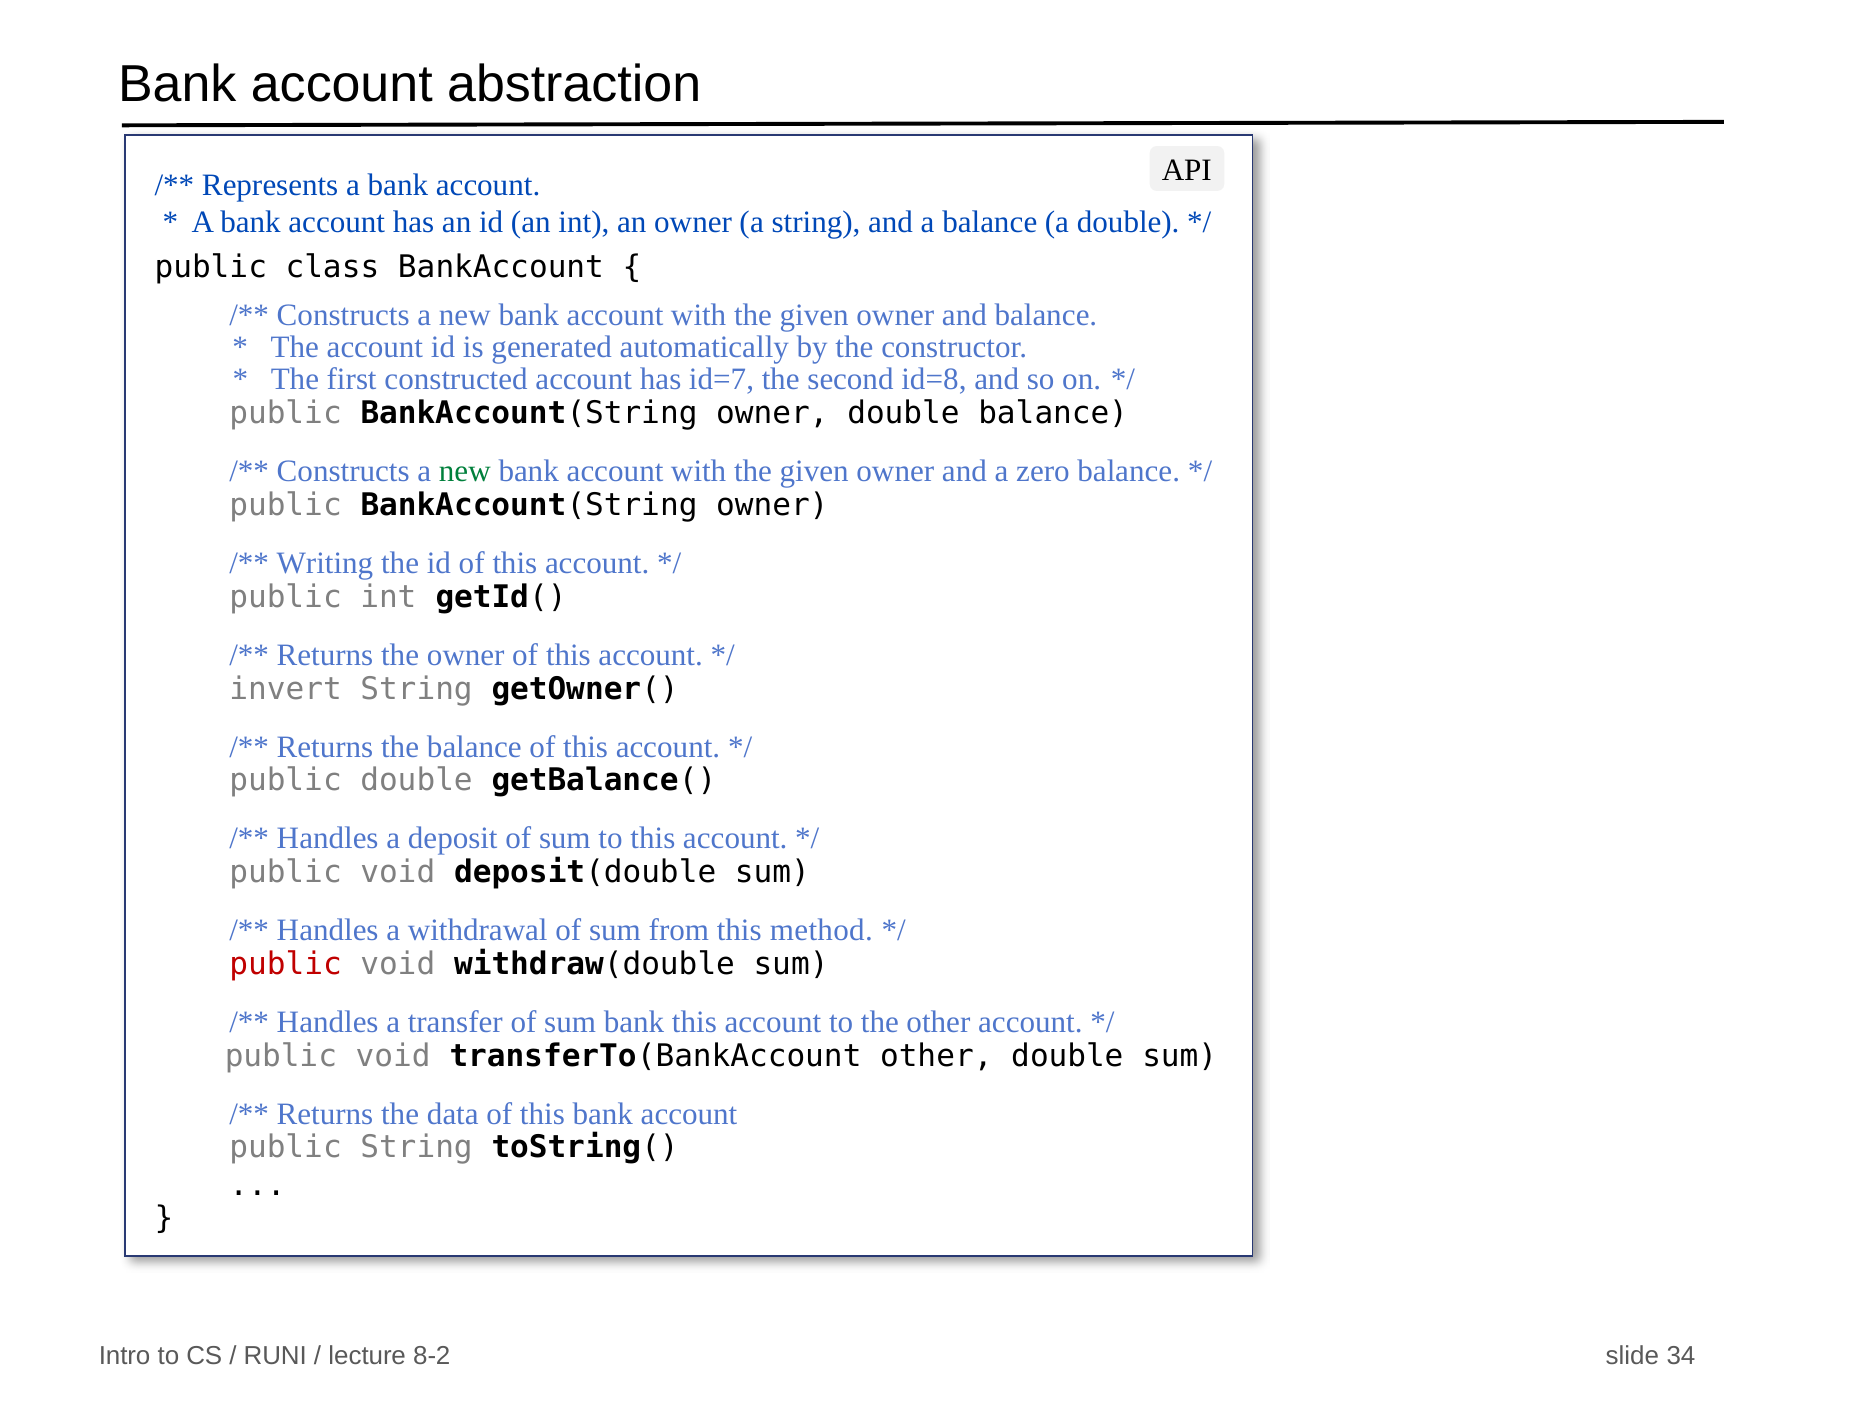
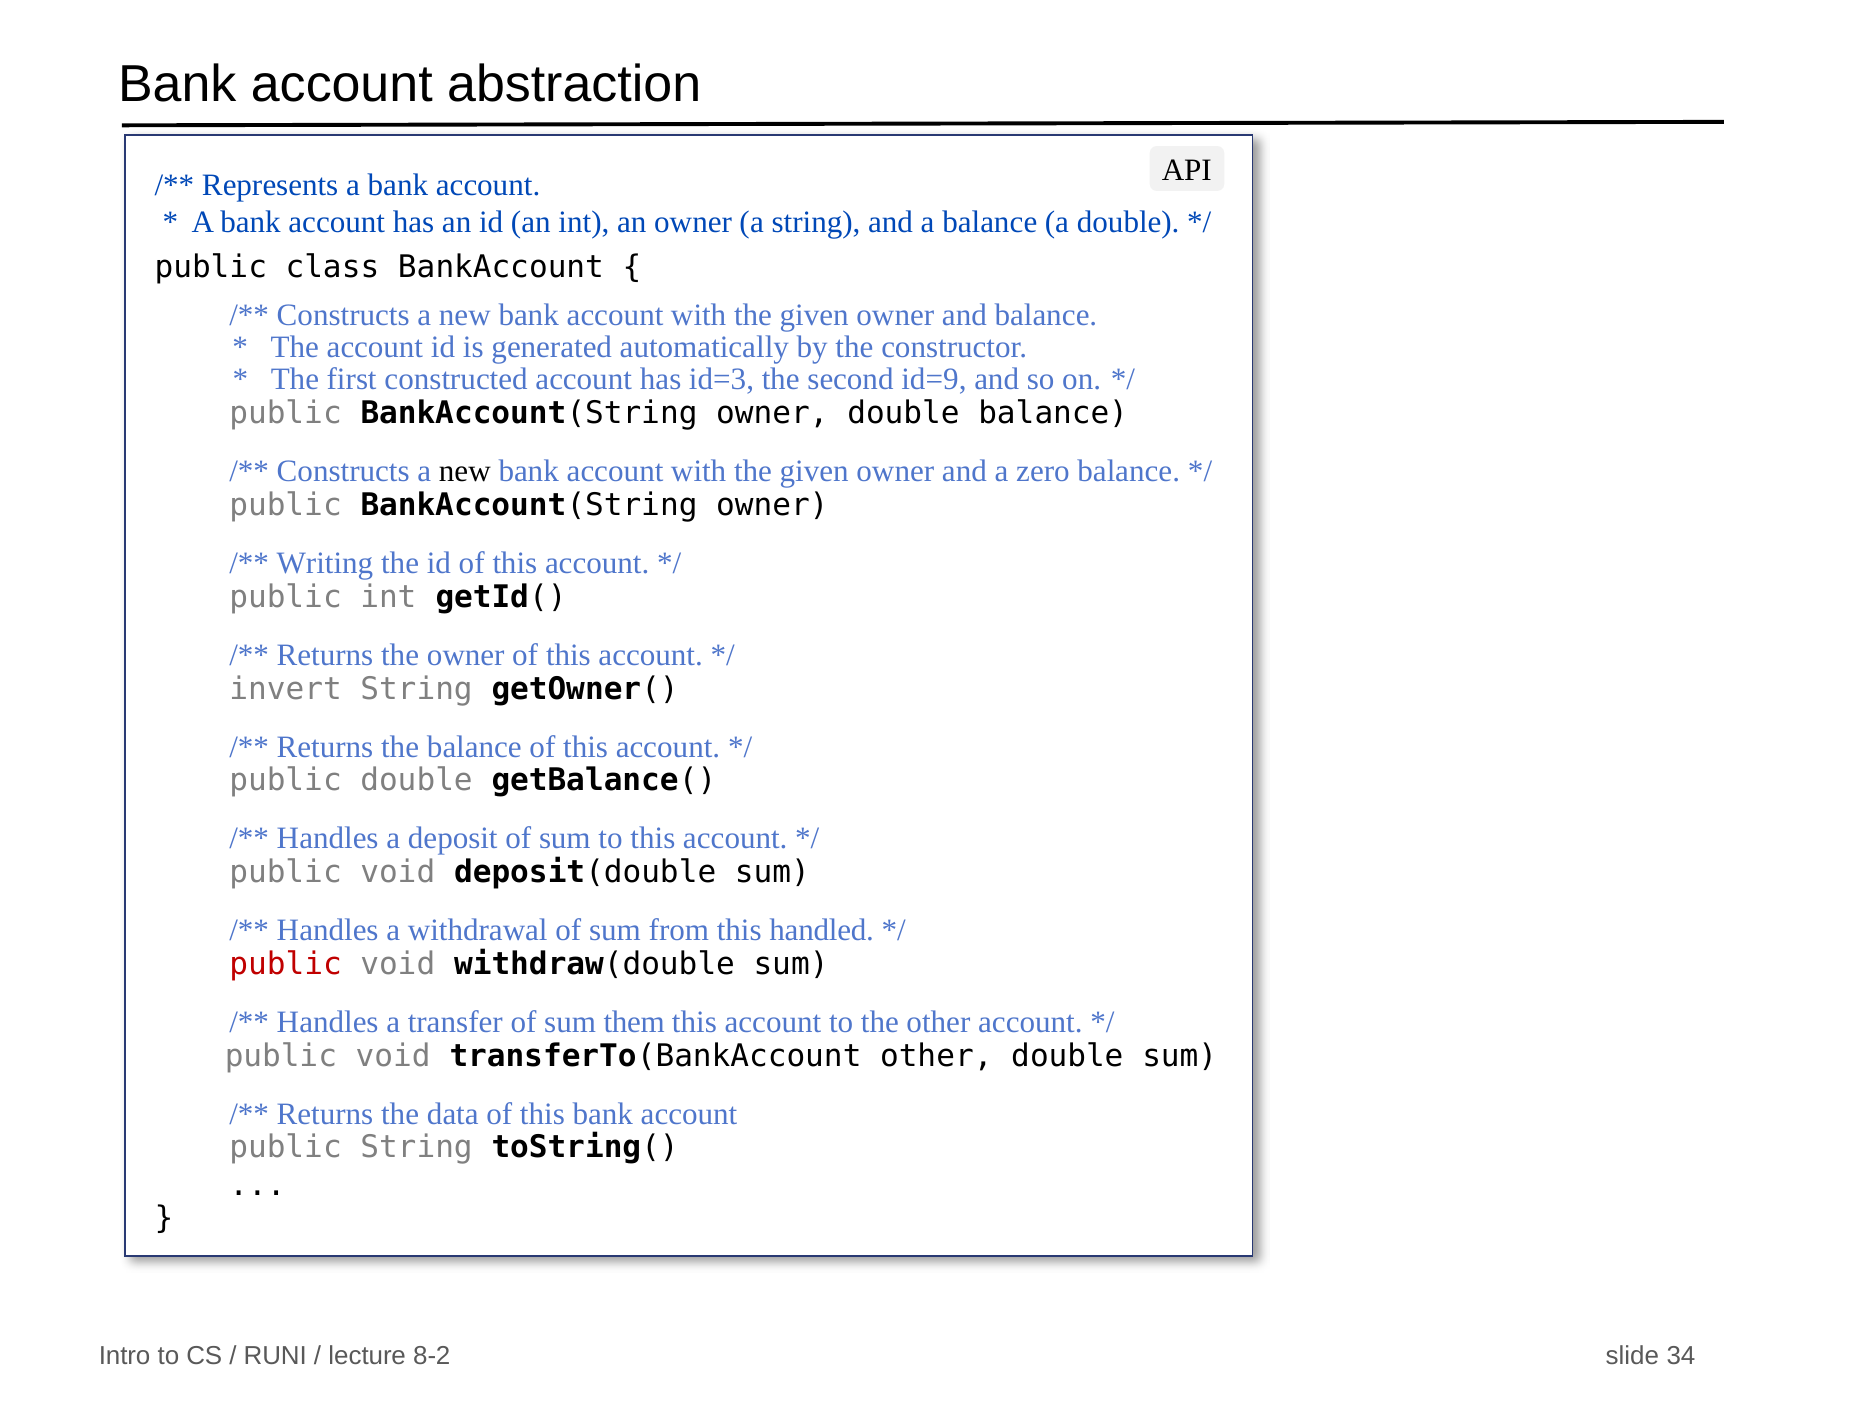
id=7: id=7 -> id=3
id=8: id=8 -> id=9
new at (465, 472) colour: green -> black
method: method -> handled
sum bank: bank -> them
